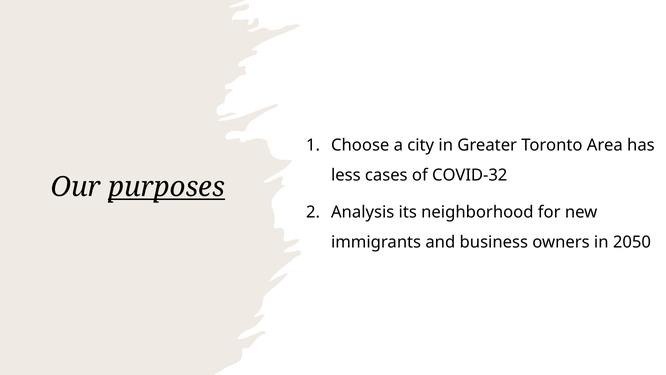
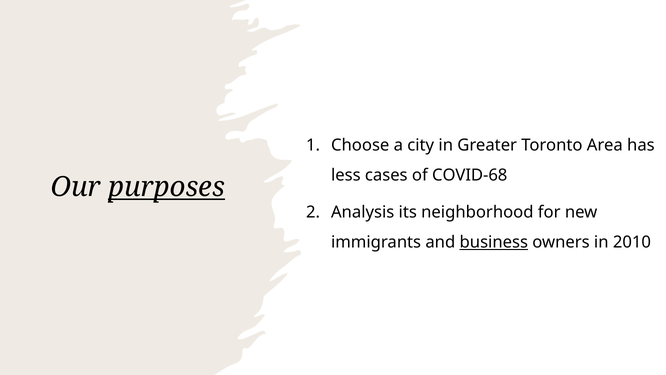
COVID-32: COVID-32 -> COVID-68
business underline: none -> present
2050: 2050 -> 2010
